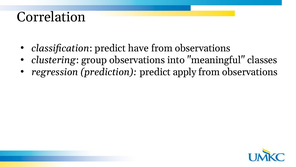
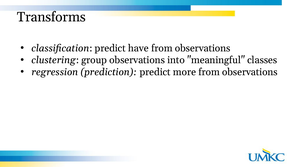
Correlation: Correlation -> Transforms
apply: apply -> more
